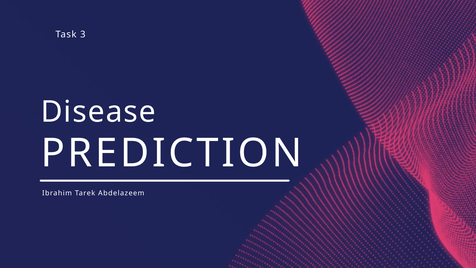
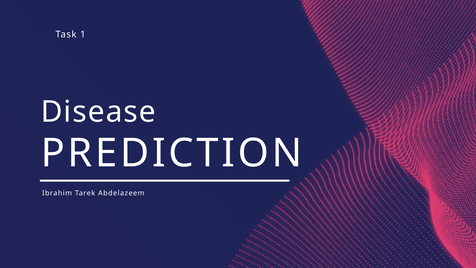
3: 3 -> 1
